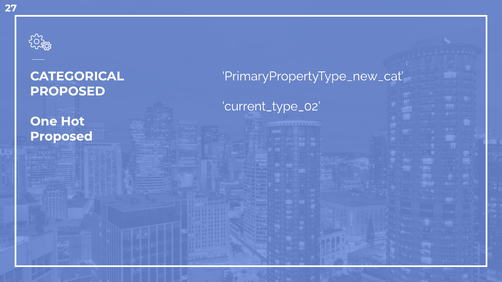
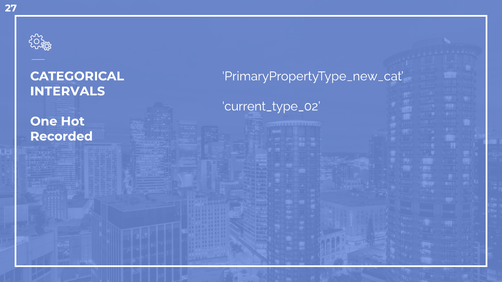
PROPOSED at (68, 91): PROPOSED -> INTERVALS
Proposed at (61, 137): Proposed -> Recorded
